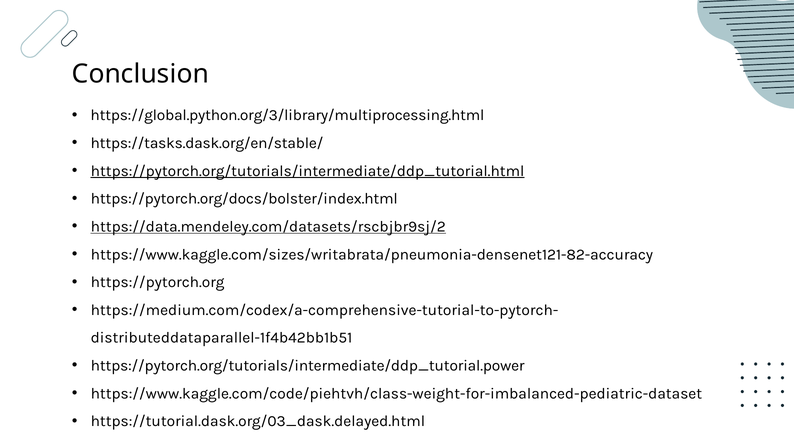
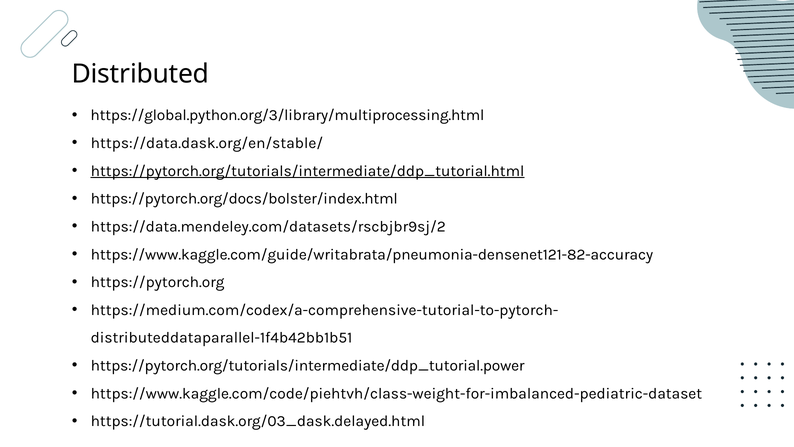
Conclusion: Conclusion -> Distributed
https://tasks.dask.org/en/stable/: https://tasks.dask.org/en/stable/ -> https://data.dask.org/en/stable/
https://data.mendeley.com/datasets/rscbjbr9sj/2 underline: present -> none
https://www.kaggle.com/sizes/writabrata/pneumonia-densenet121-82-accuracy: https://www.kaggle.com/sizes/writabrata/pneumonia-densenet121-82-accuracy -> https://www.kaggle.com/guide/writabrata/pneumonia-densenet121-82-accuracy
